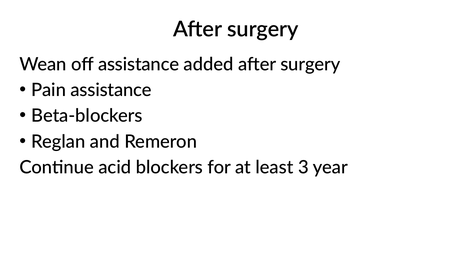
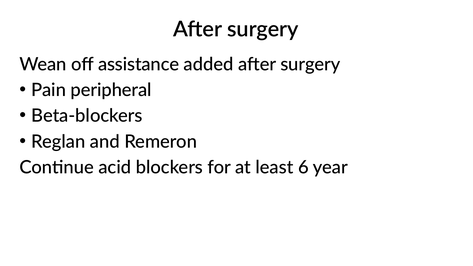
Pain assistance: assistance -> peripheral
3: 3 -> 6
